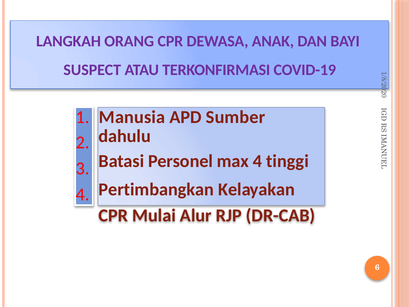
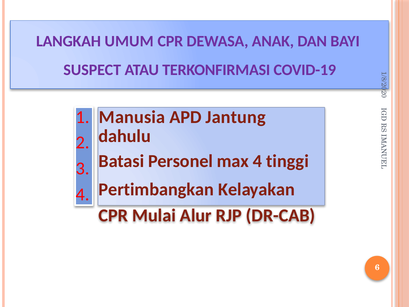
ORANG: ORANG -> UMUM
Sumber: Sumber -> Jantung
